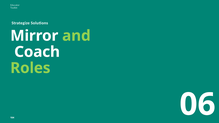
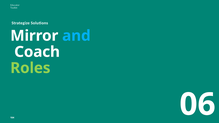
and colour: light green -> light blue
